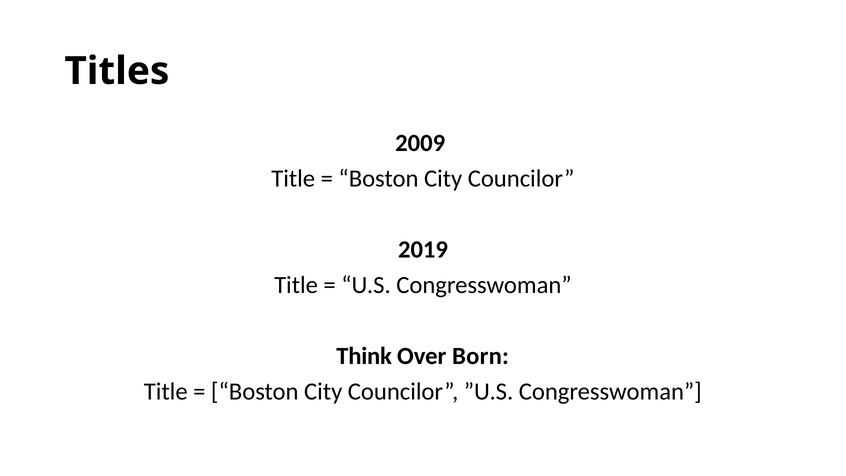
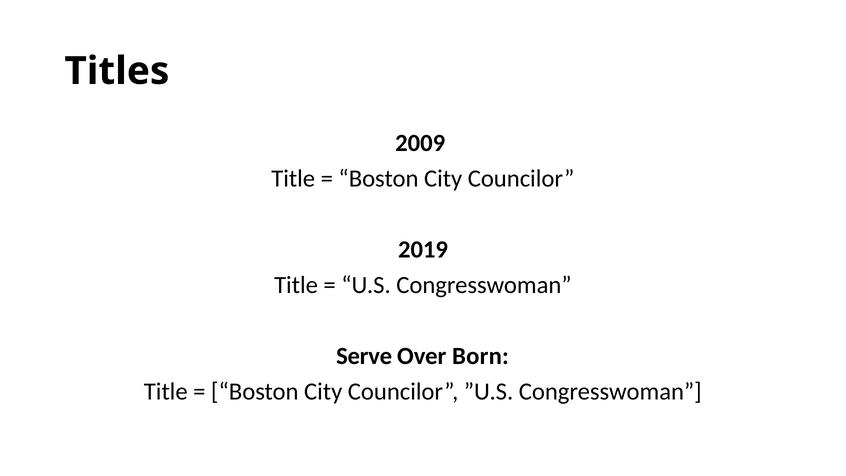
Think: Think -> Serve
